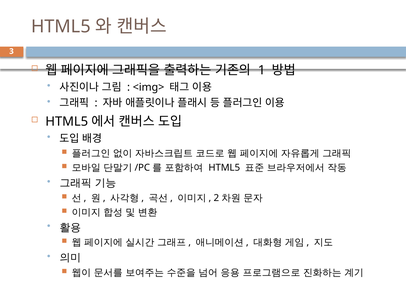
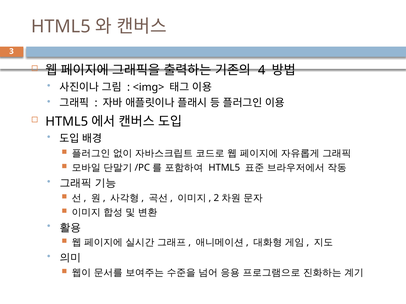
1: 1 -> 4
